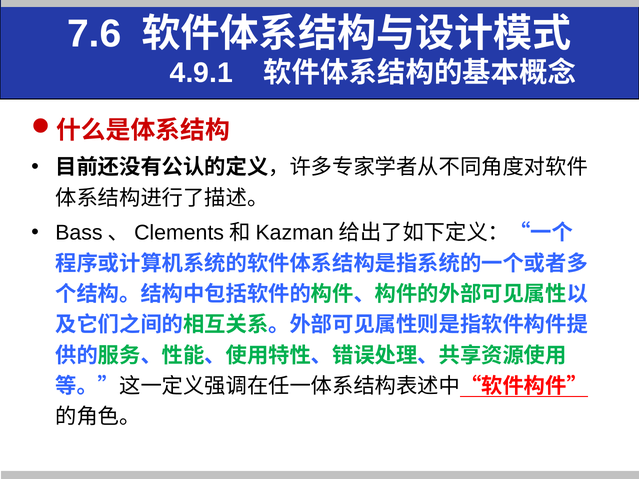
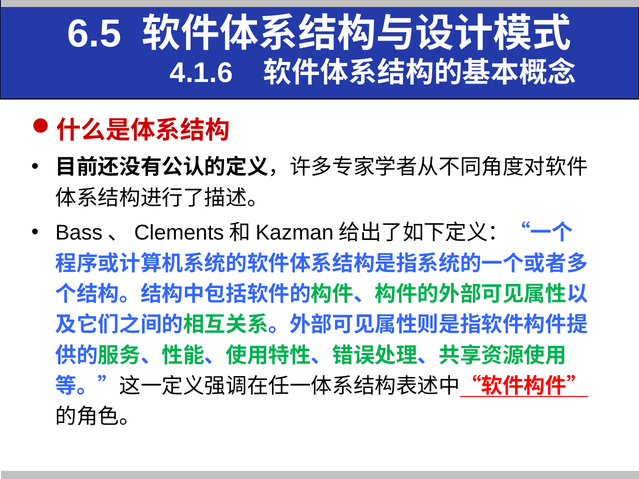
7.6: 7.6 -> 6.5
4.9.1: 4.9.1 -> 4.1.6
